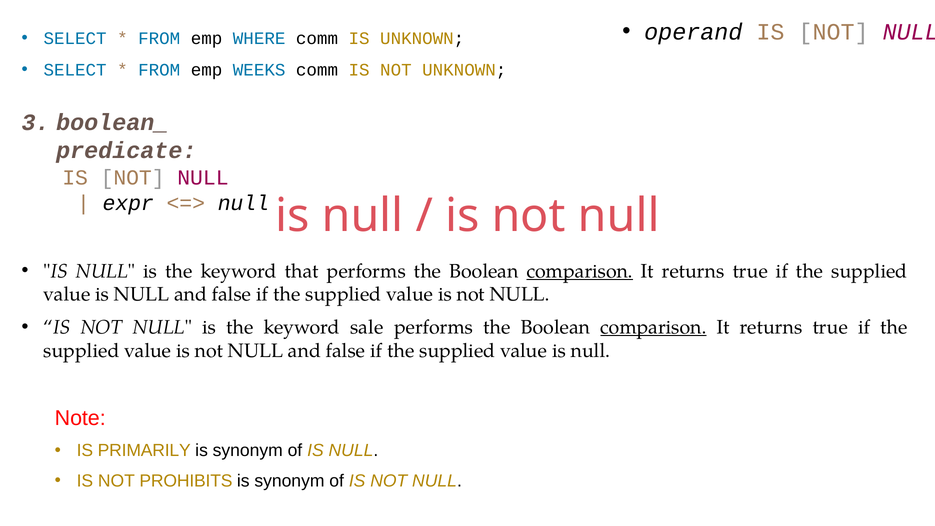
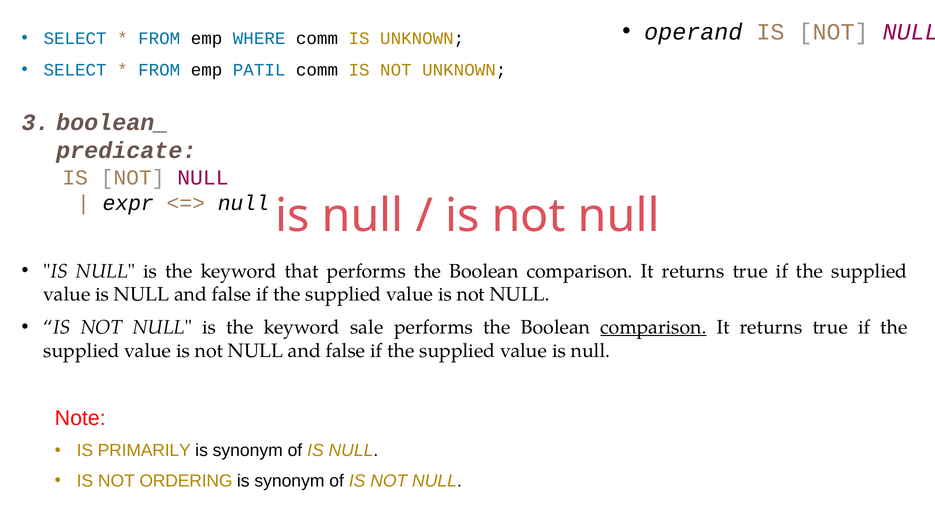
WEEKS: WEEKS -> PATIL
comparison at (580, 271) underline: present -> none
PROHIBITS: PROHIBITS -> ORDERING
